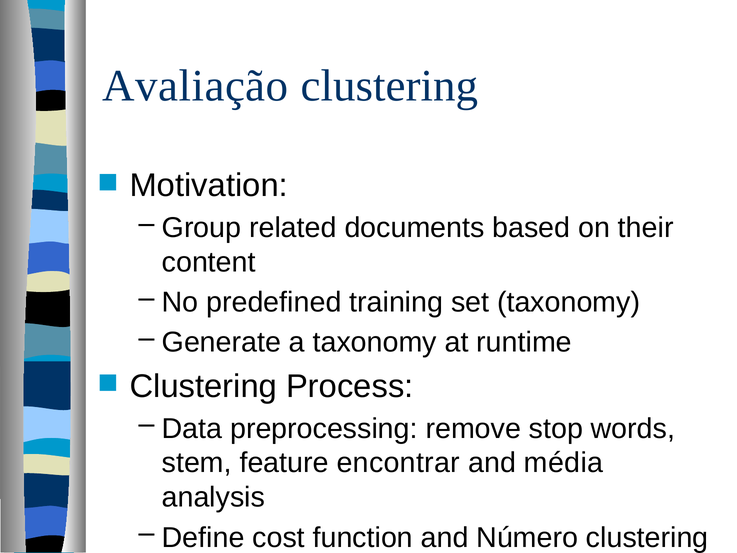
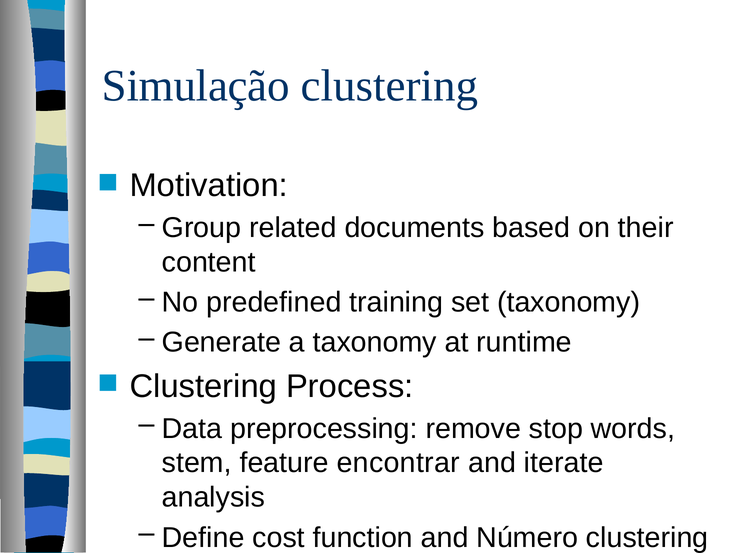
Avaliação: Avaliação -> Simulação
média: média -> iterate
